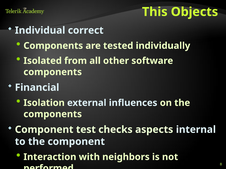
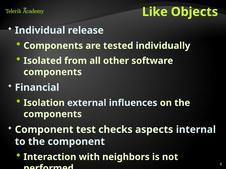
This: This -> Like
correct: correct -> release
